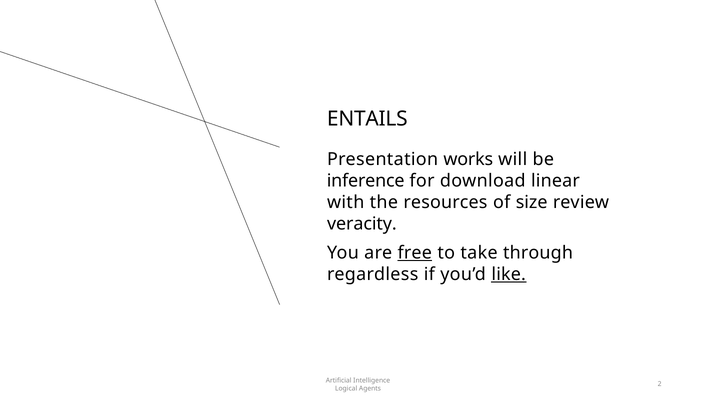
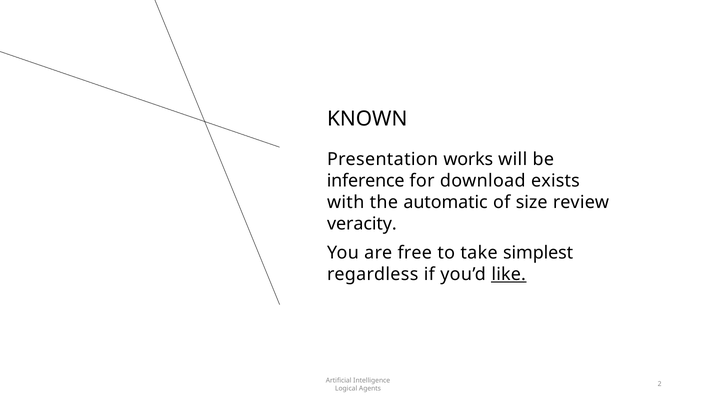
ENTAILS: ENTAILS -> KNOWN
linear: linear -> exists
resources: resources -> automatic
free underline: present -> none
through: through -> simplest
